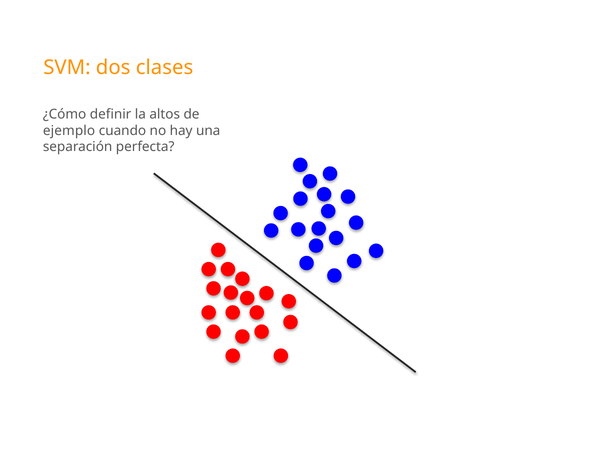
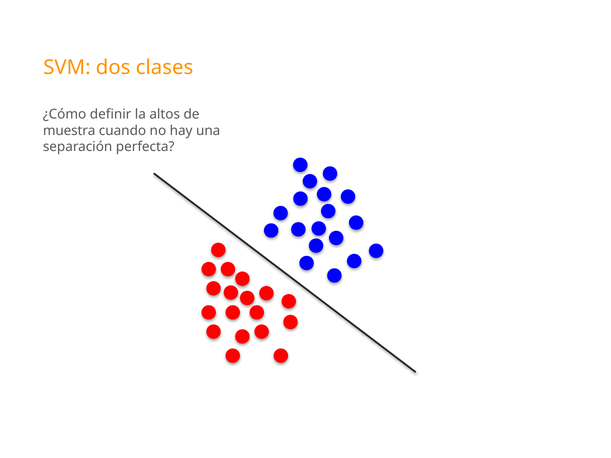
ejemplo: ejemplo -> muestra
